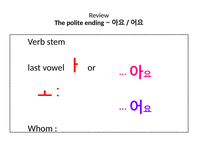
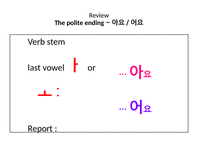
Whom: Whom -> Report
